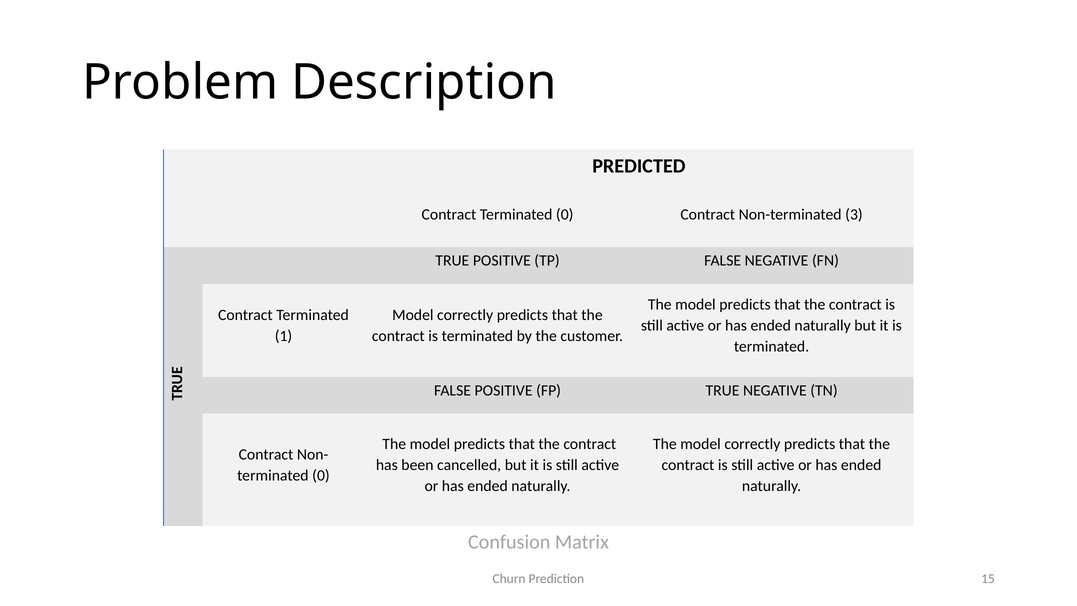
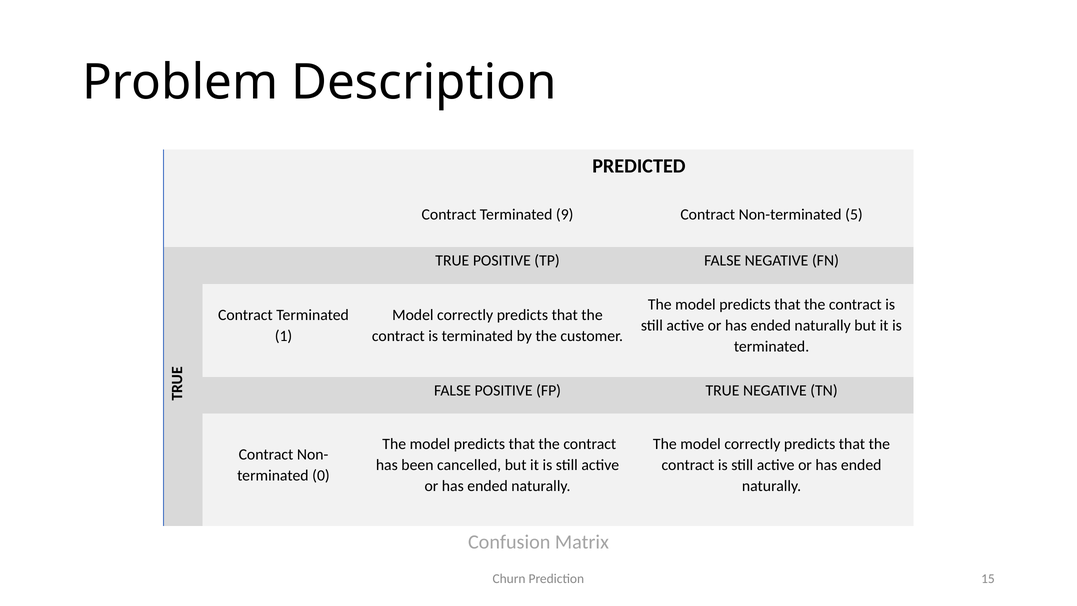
Contract Terminated 0: 0 -> 9
3: 3 -> 5
